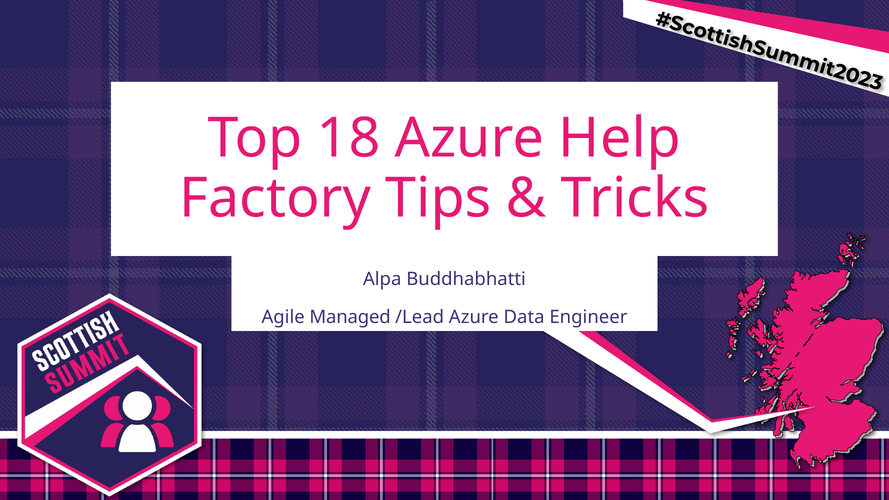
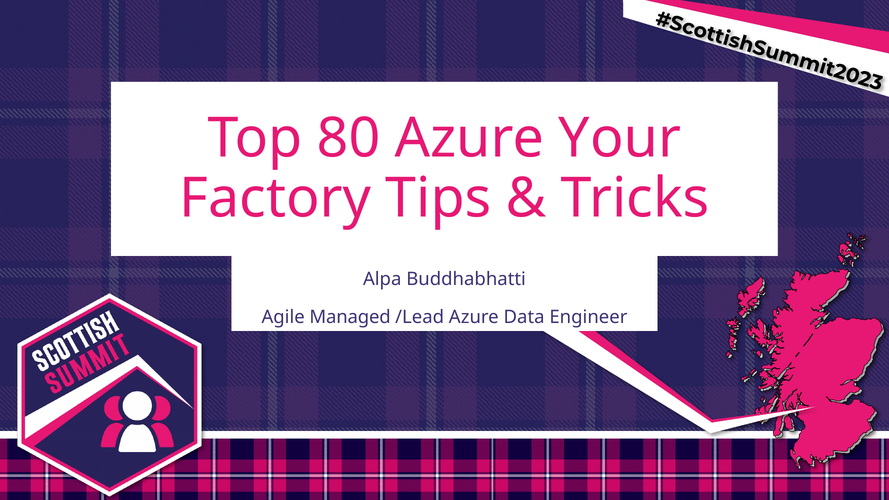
18: 18 -> 80
Help: Help -> Your
